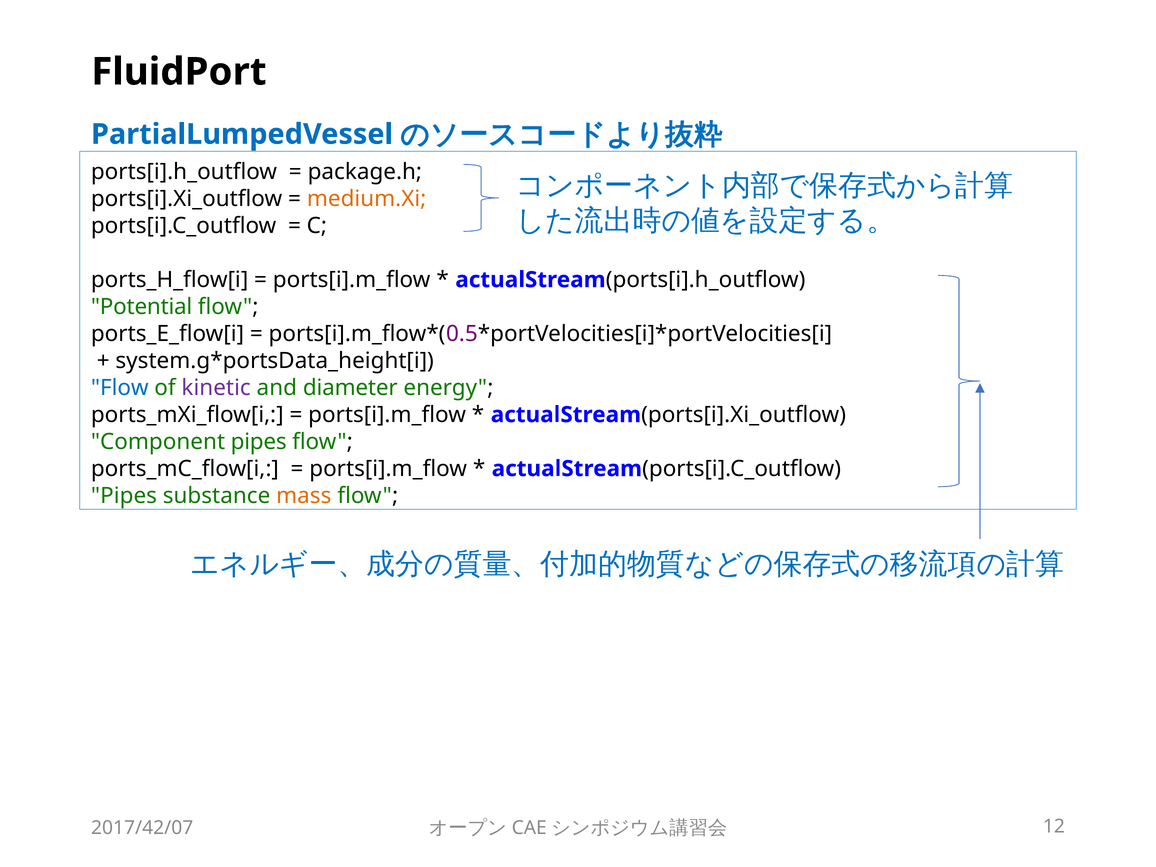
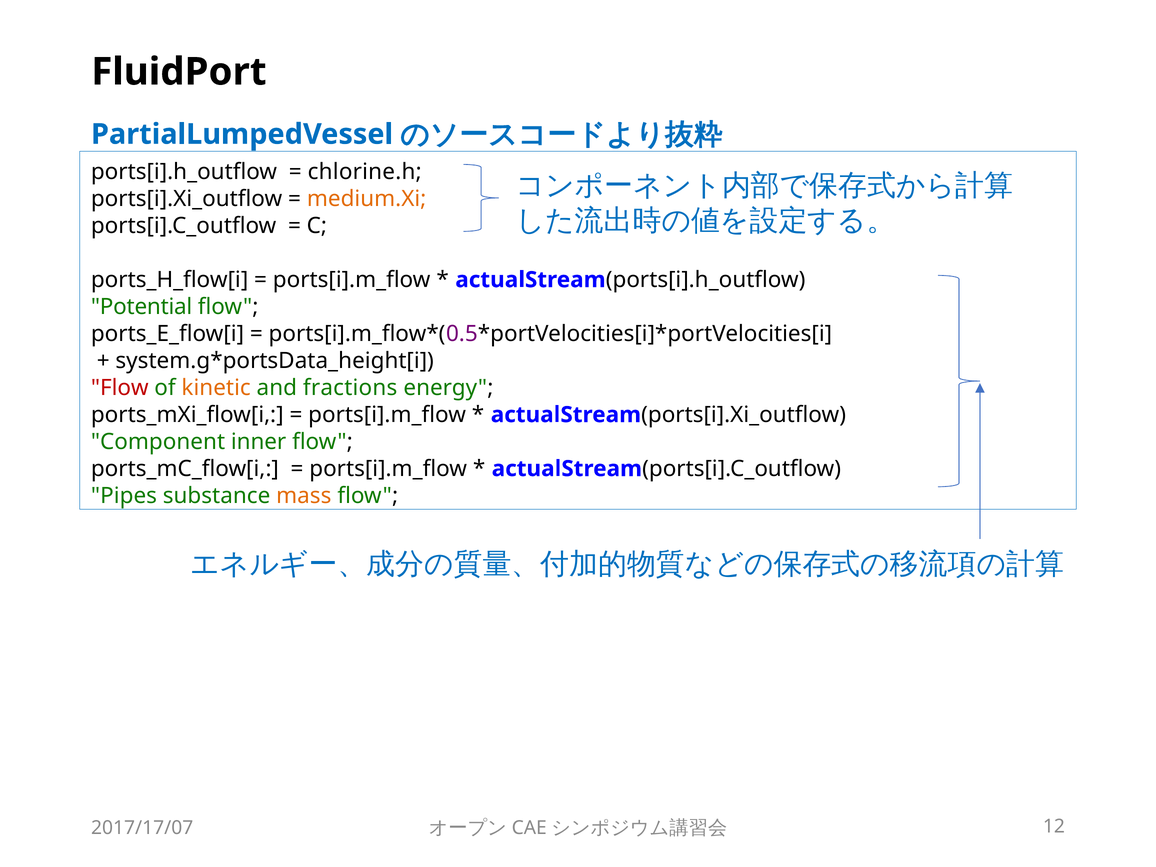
package.h: package.h -> chlorine.h
Flow at (120, 388) colour: blue -> red
kinetic colour: purple -> orange
diameter: diameter -> fractions
Component pipes: pipes -> inner
2017/42/07: 2017/42/07 -> 2017/17/07
